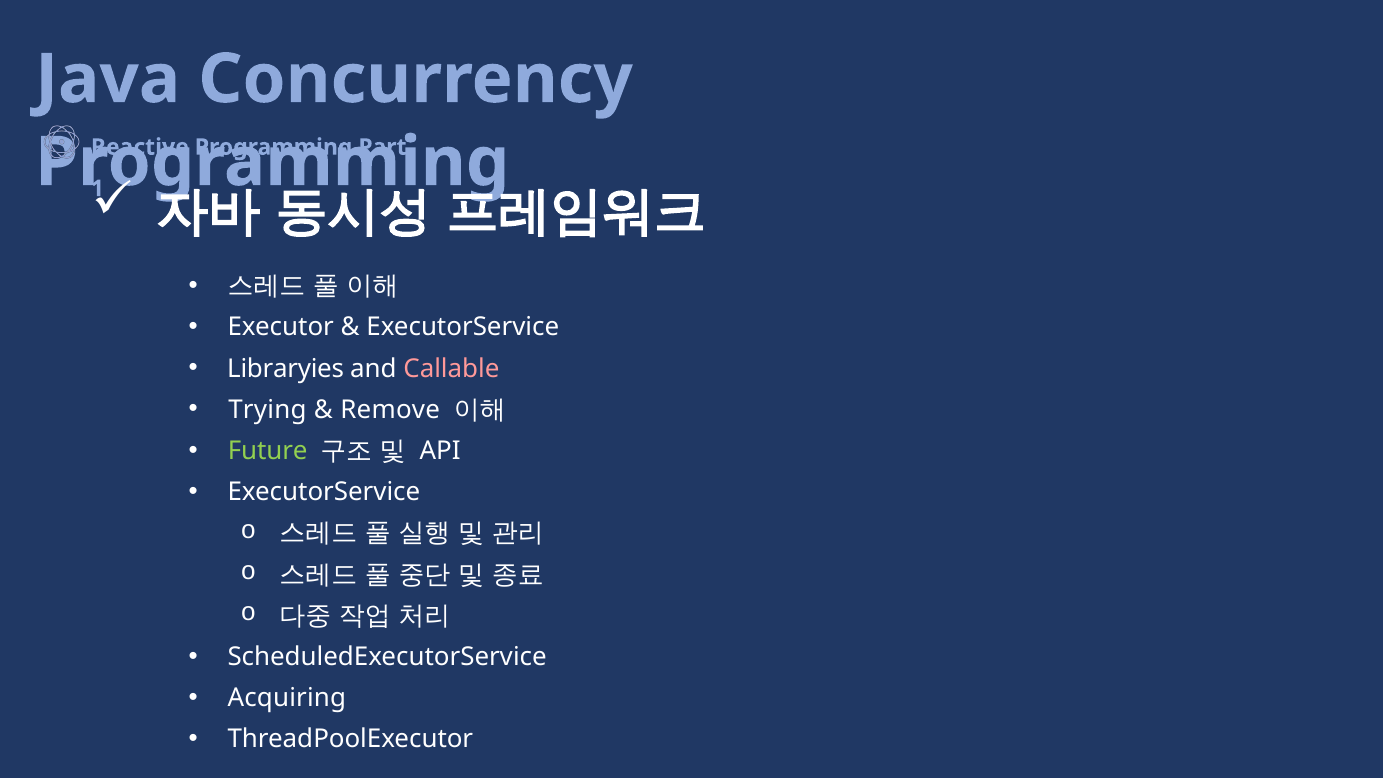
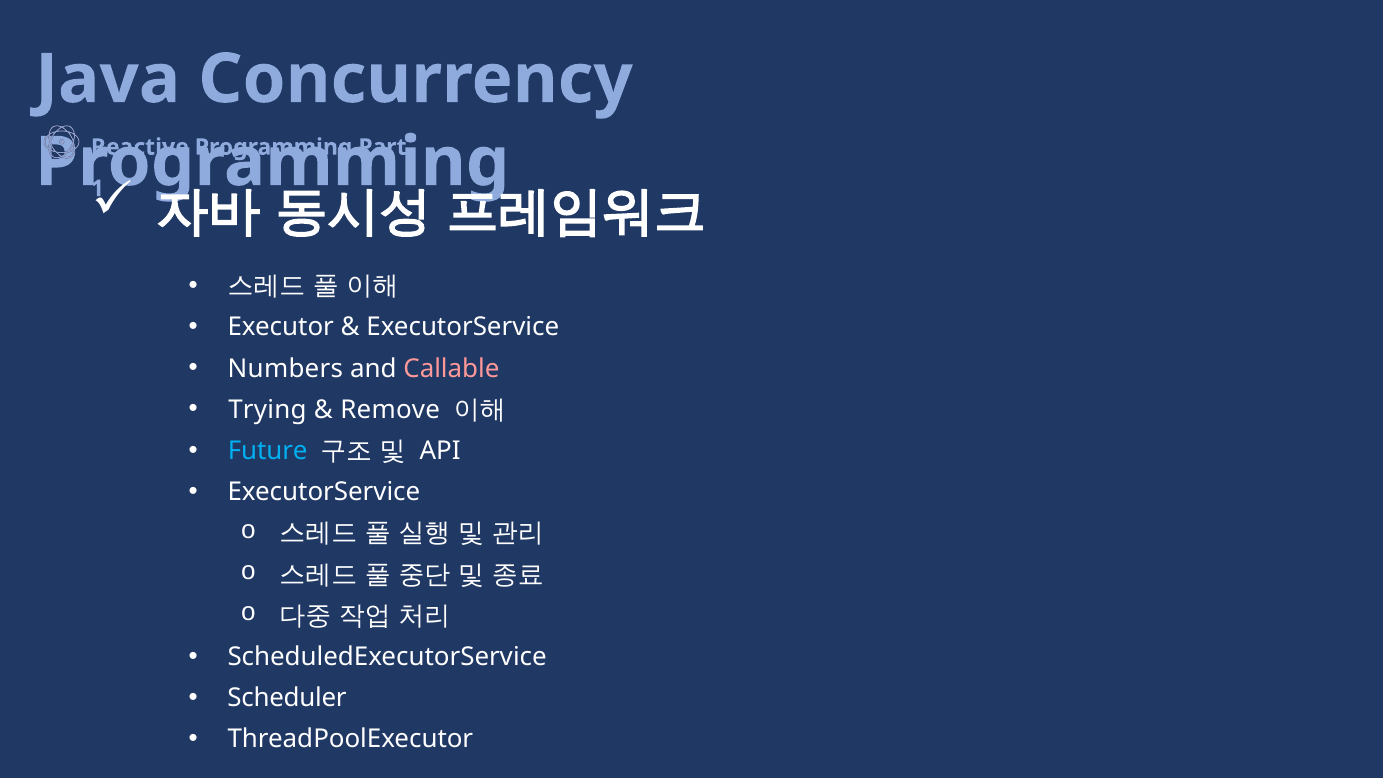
Libraryies: Libraryies -> Numbers
Future colour: light green -> light blue
Acquiring: Acquiring -> Scheduler
